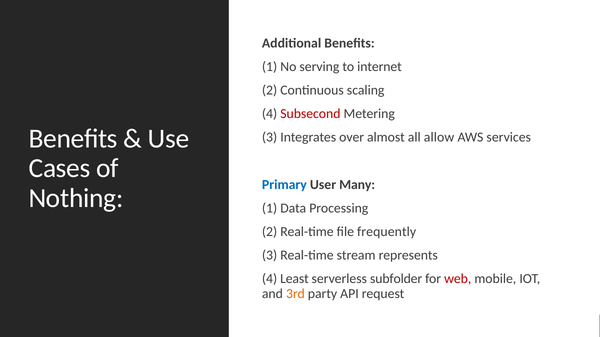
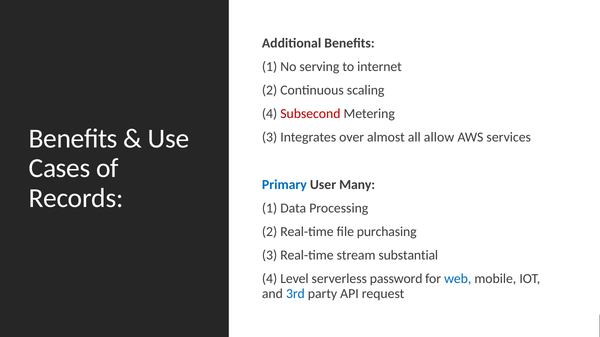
Nothing: Nothing -> Records
frequently: frequently -> purchasing
represents: represents -> substantial
Least: Least -> Level
subfolder: subfolder -> password
web colour: red -> blue
3rd colour: orange -> blue
